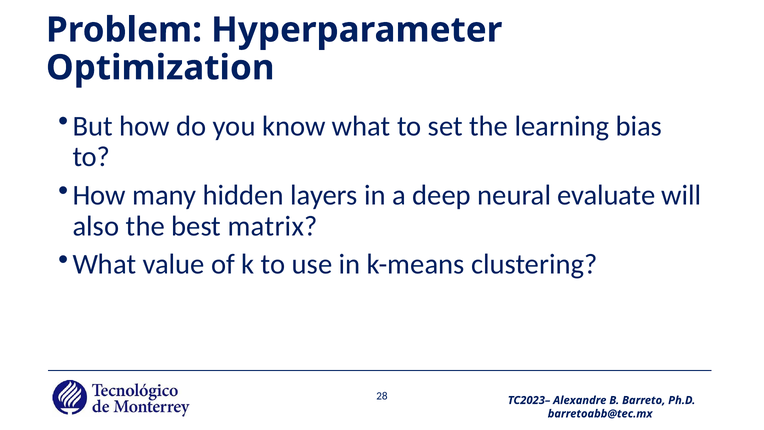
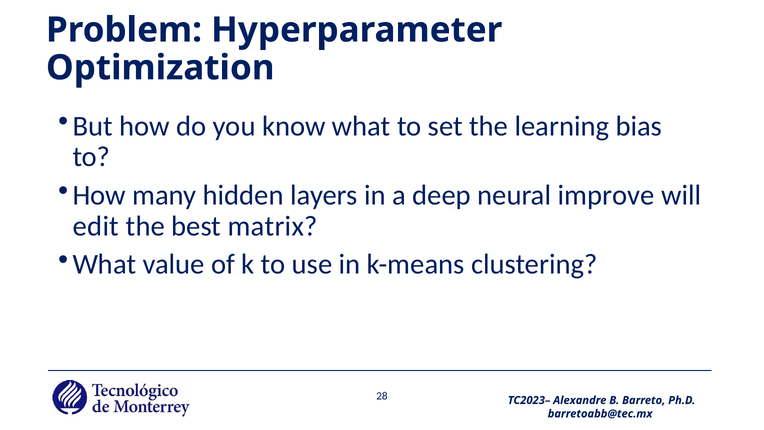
evaluate: evaluate -> improve
also: also -> edit
